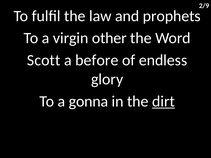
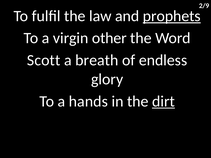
prophets underline: none -> present
before: before -> breath
gonna: gonna -> hands
